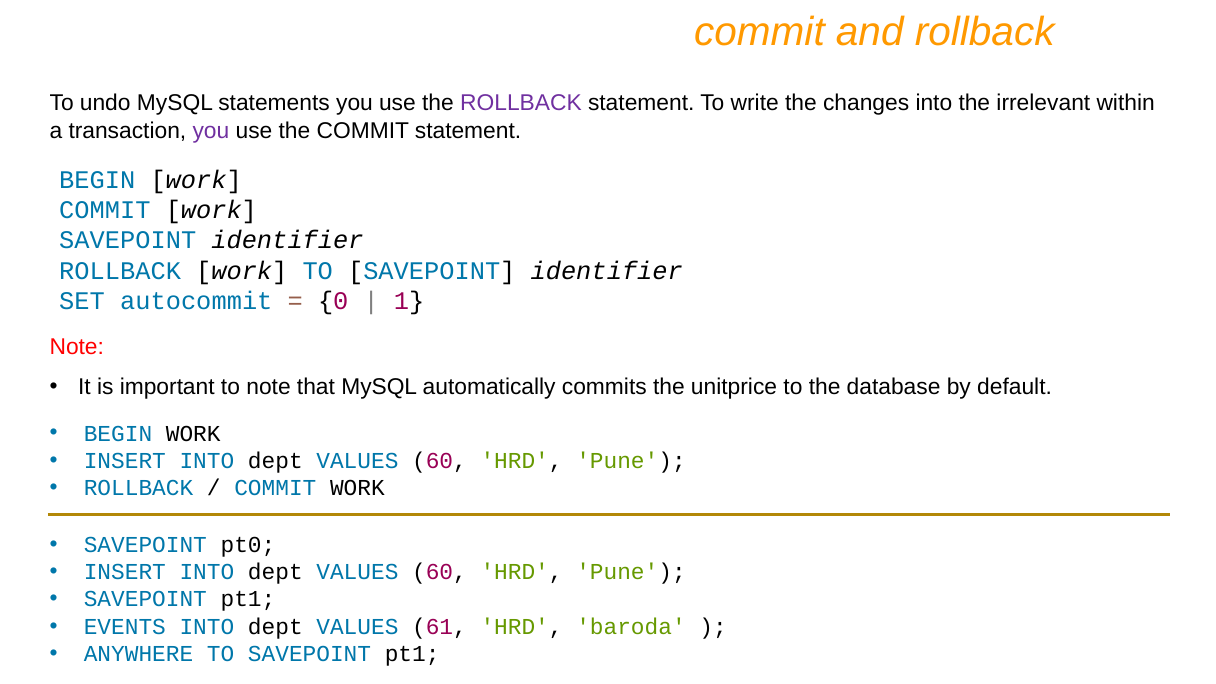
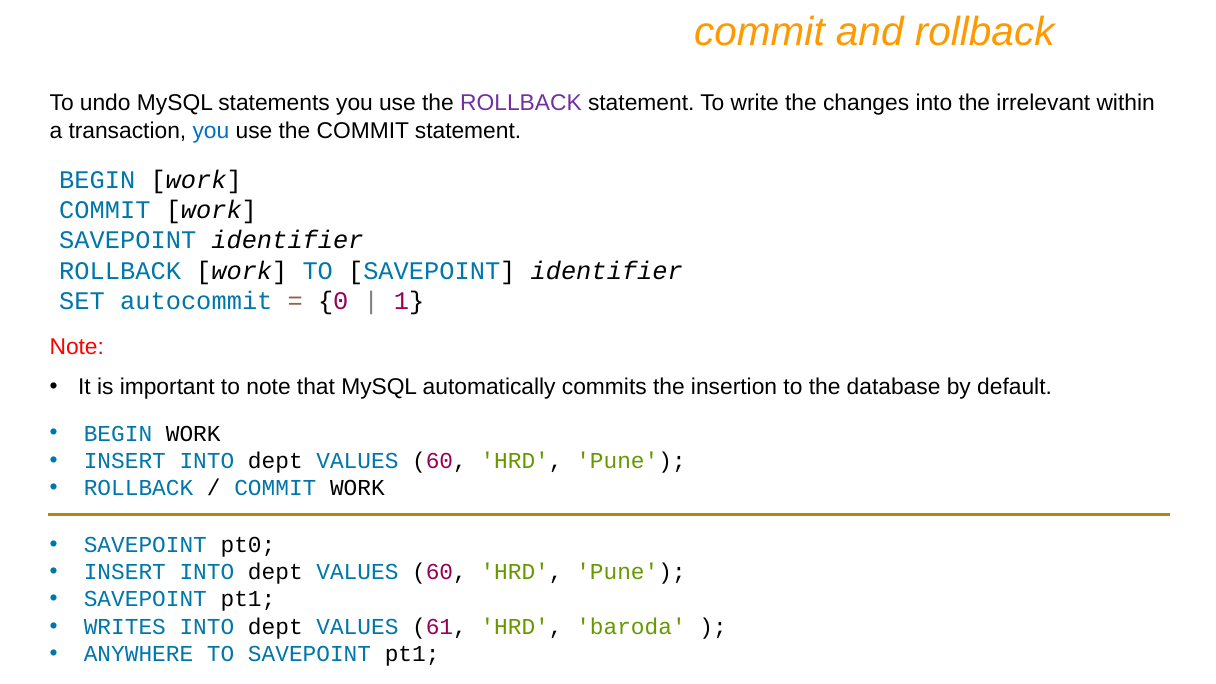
you at (211, 131) colour: purple -> blue
unitprice: unitprice -> insertion
EVENTS: EVENTS -> WRITES
